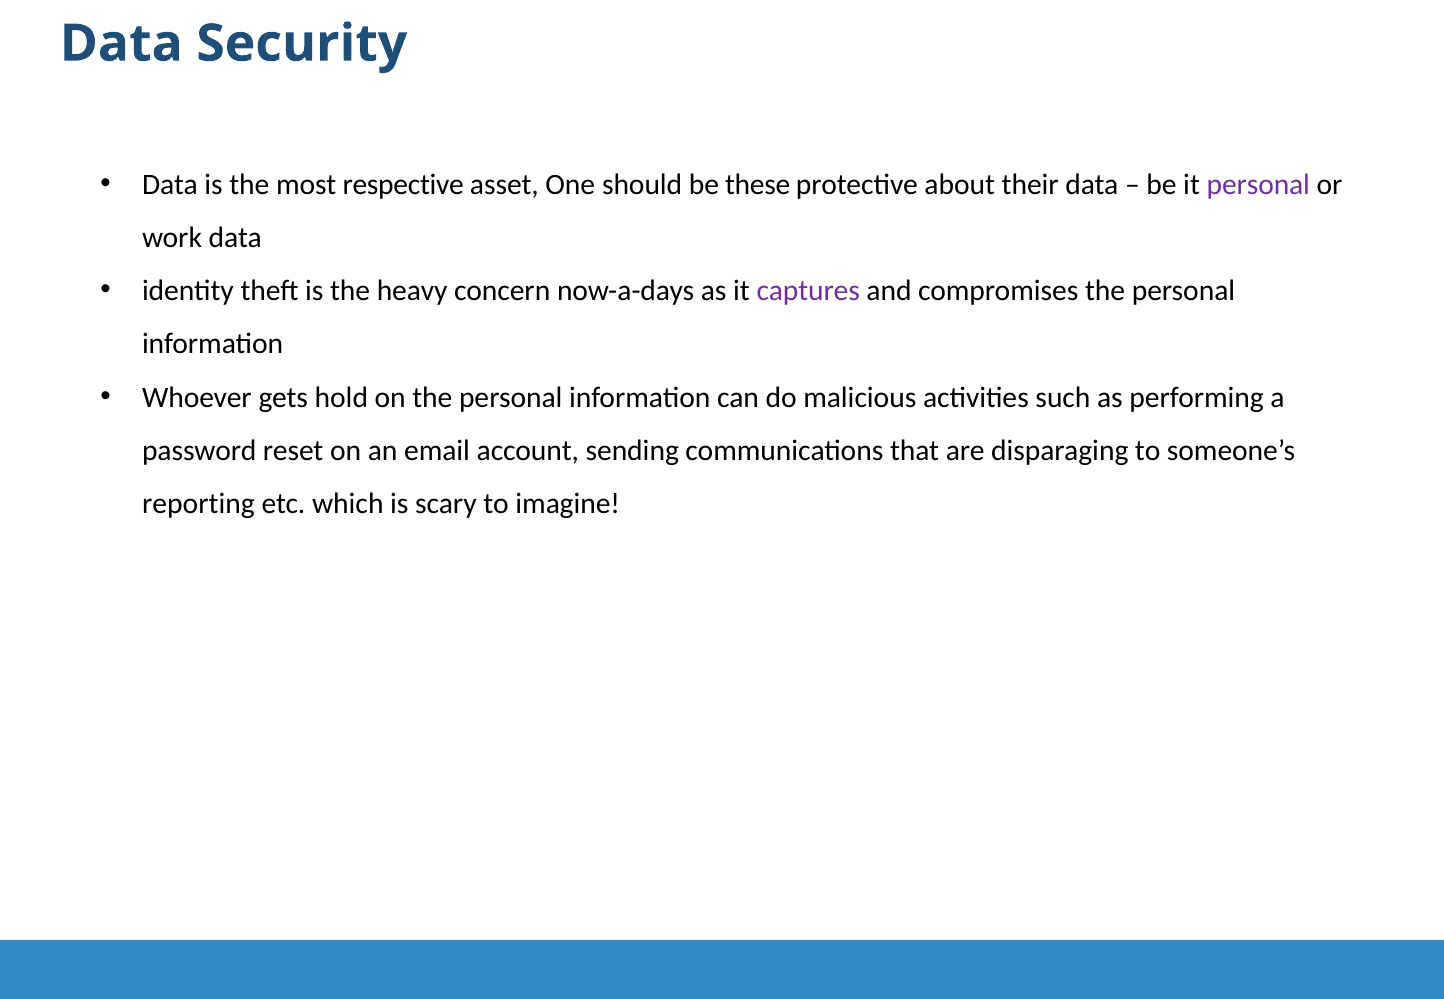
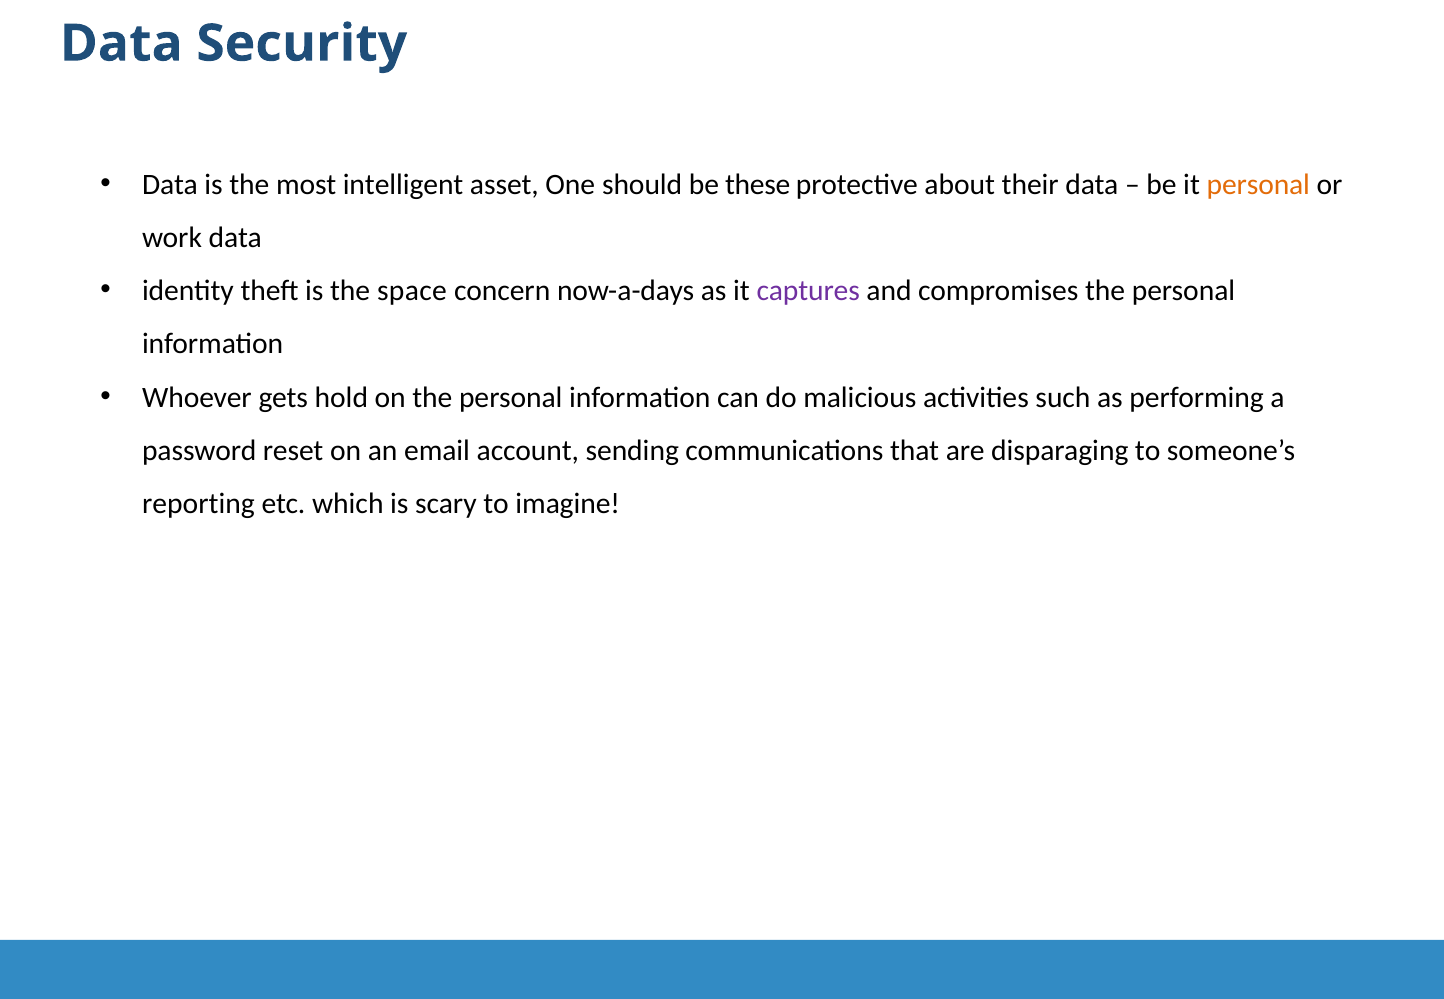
respective: respective -> intelligent
personal at (1258, 185) colour: purple -> orange
heavy: heavy -> space
